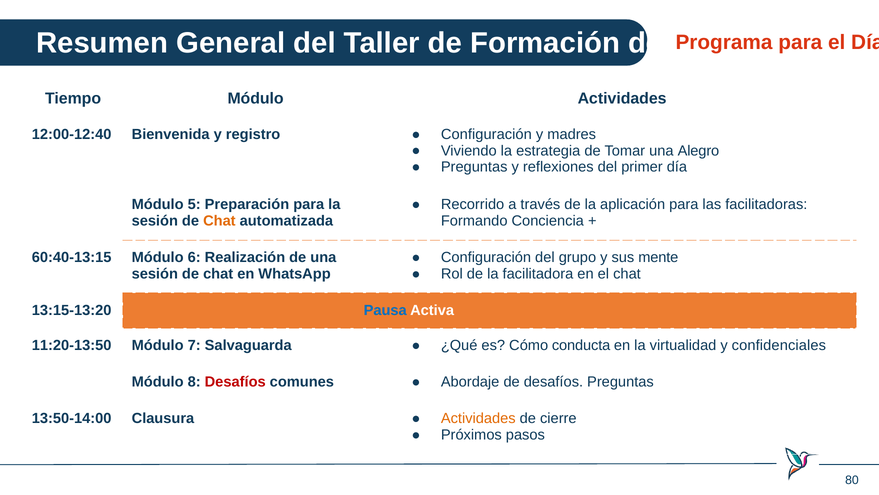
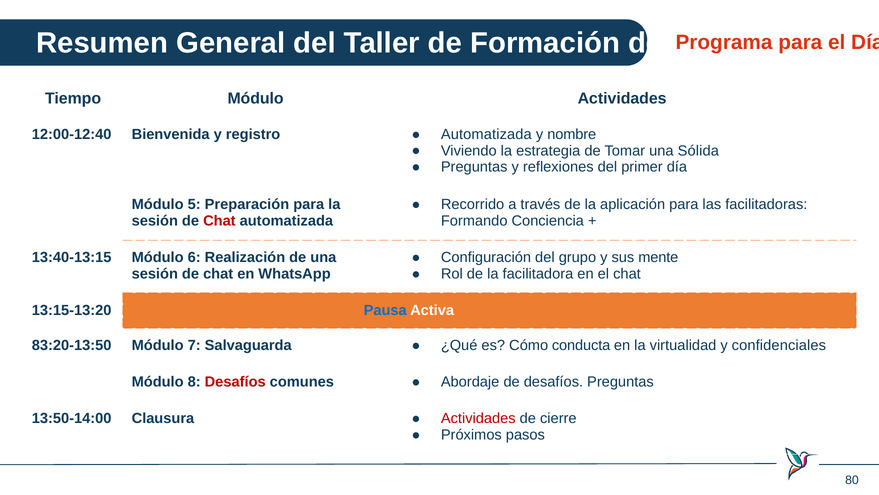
Configuración at (486, 134): Configuración -> Automatizada
madres: madres -> nombre
Alegro: Alegro -> Sólida
Chat at (219, 221) colour: orange -> red
60:40-13:15: 60:40-13:15 -> 13:40-13:15
11:20-13:50: 11:20-13:50 -> 83:20-13:50
Actividades at (478, 418) colour: orange -> red
